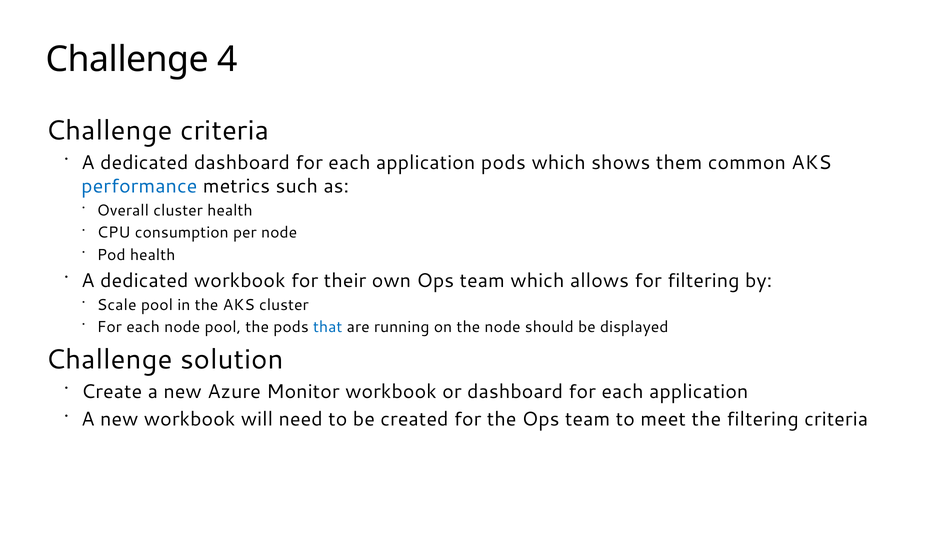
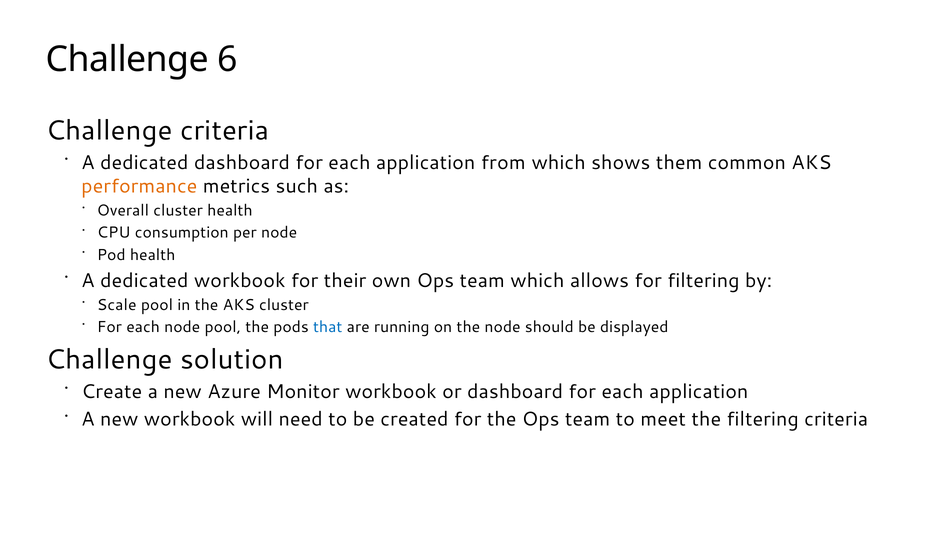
4: 4 -> 6
application pods: pods -> from
performance colour: blue -> orange
